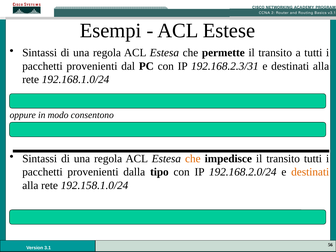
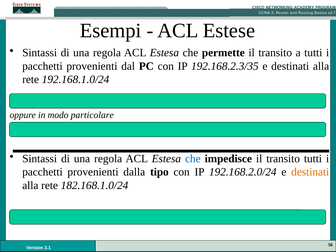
192.168.2.3/31: 192.168.2.3/31 -> 192.168.2.3/35
consentono: consentono -> particolare
che at (193, 159) colour: orange -> blue
192.158.1.0/24: 192.158.1.0/24 -> 182.168.1.0/24
